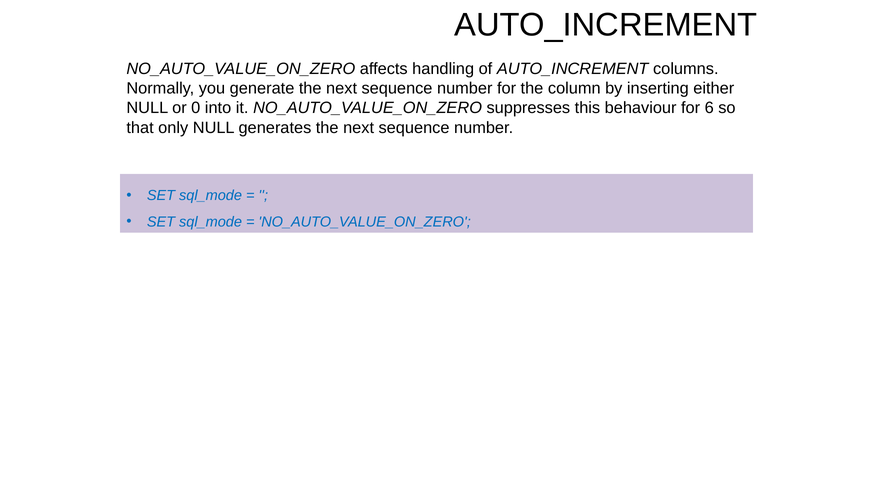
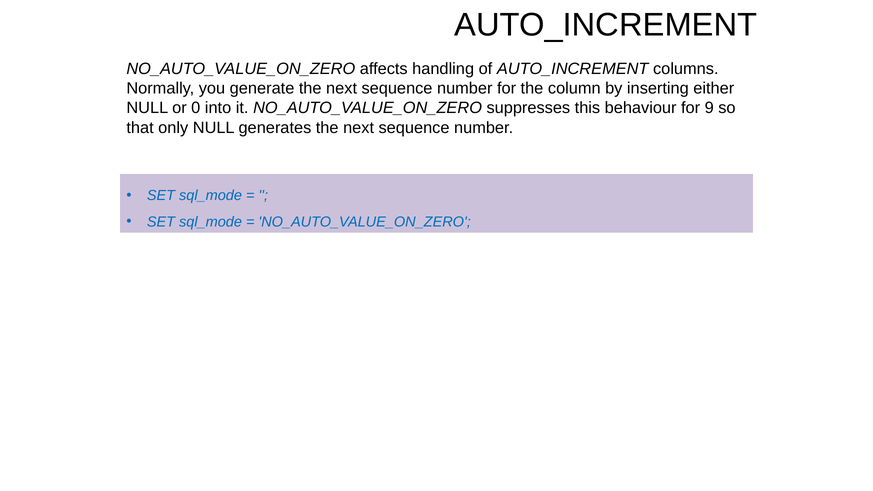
6: 6 -> 9
